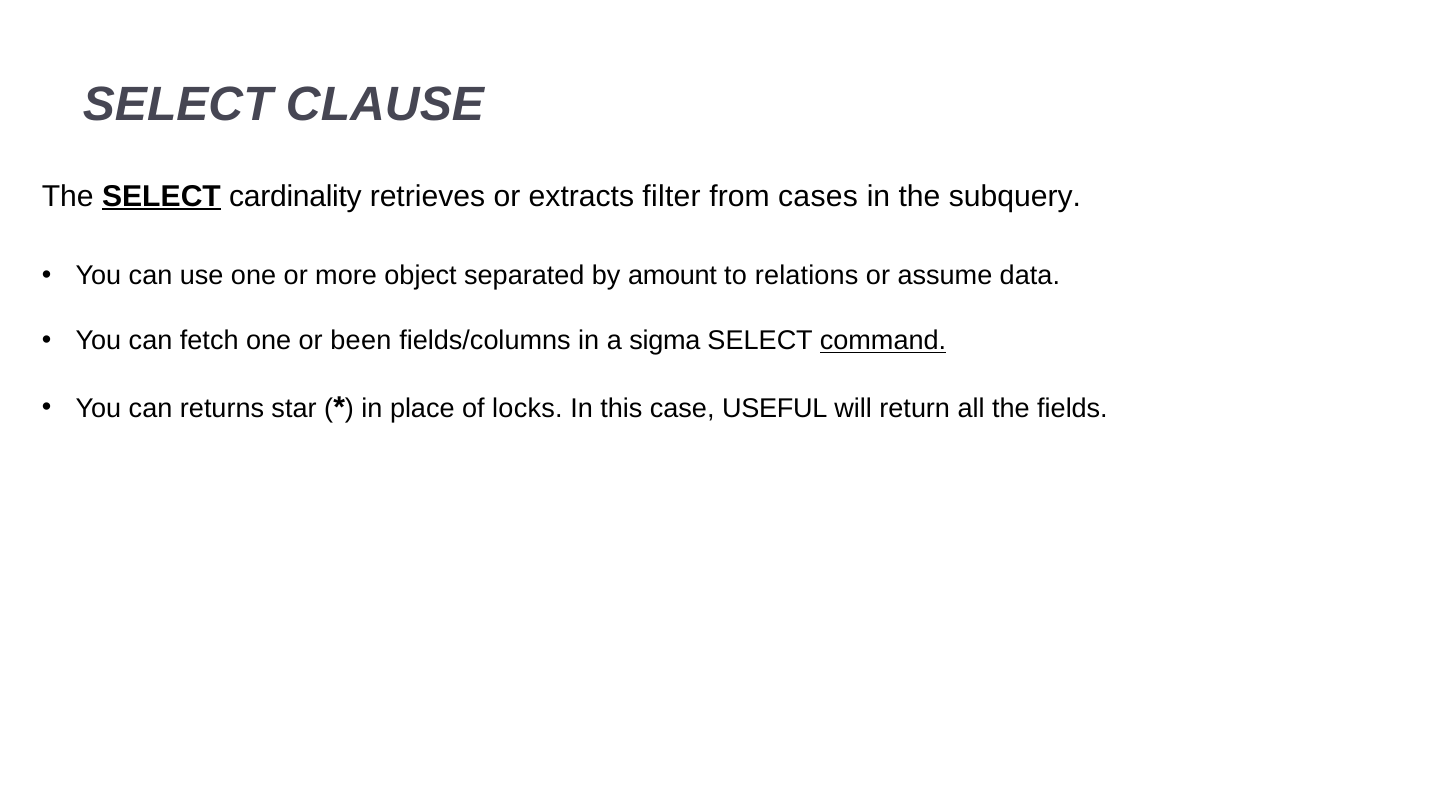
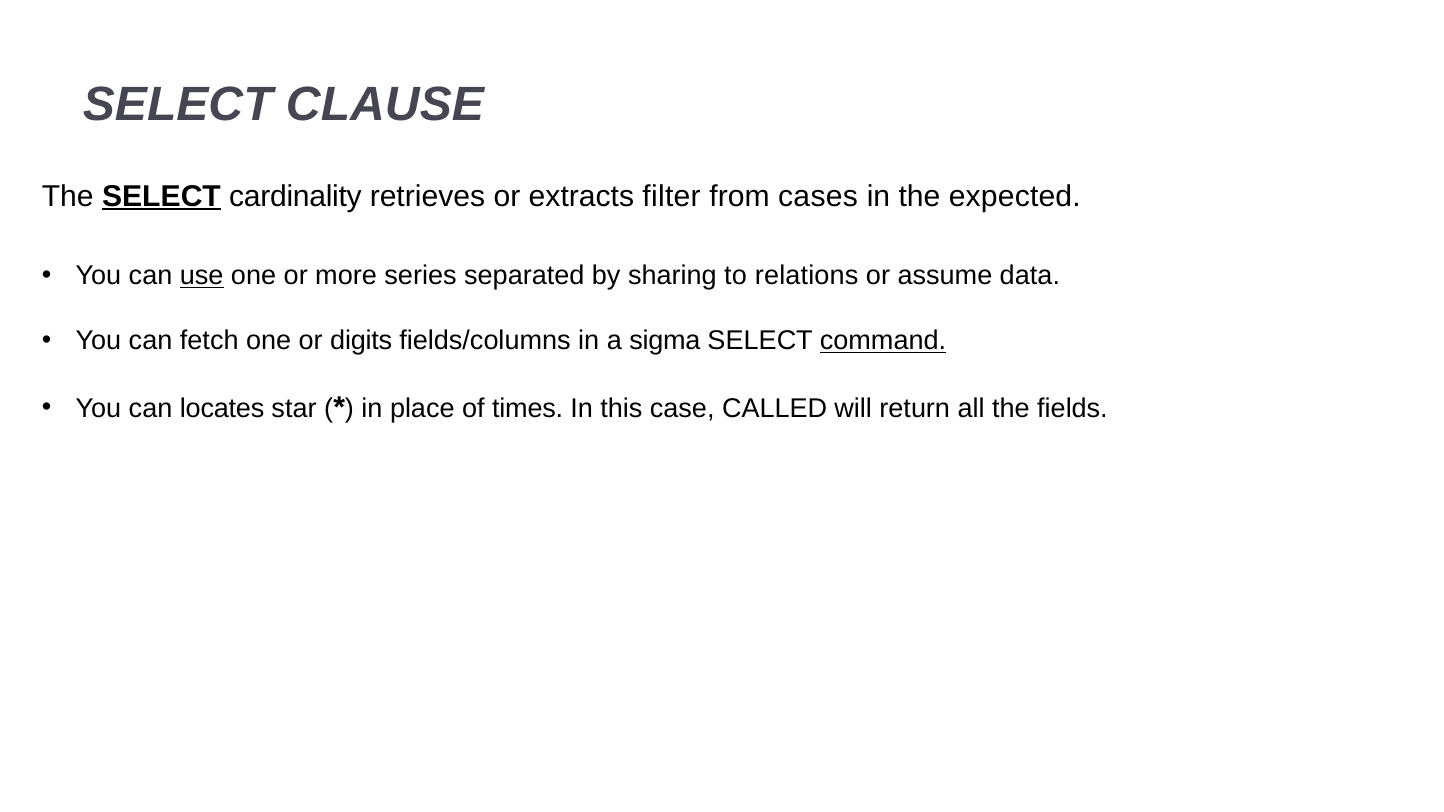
subquery: subquery -> expected
use underline: none -> present
object: object -> series
amount: amount -> sharing
been: been -> digits
returns: returns -> locates
locks: locks -> times
USEFUL: USEFUL -> CALLED
